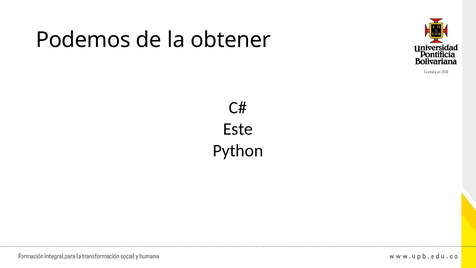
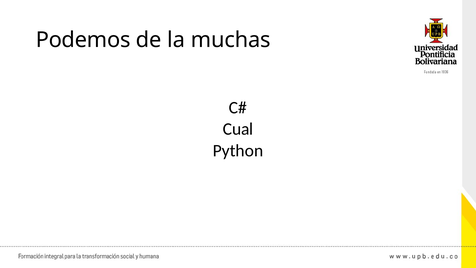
obtener: obtener -> muchas
Este: Este -> Cual
